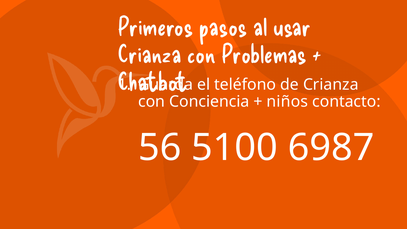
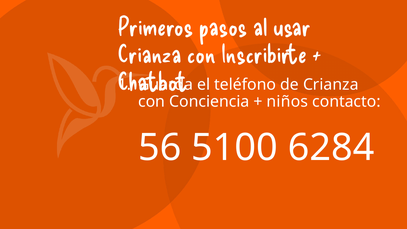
Problemas: Problemas -> Inscribirte
6987: 6987 -> 6284
